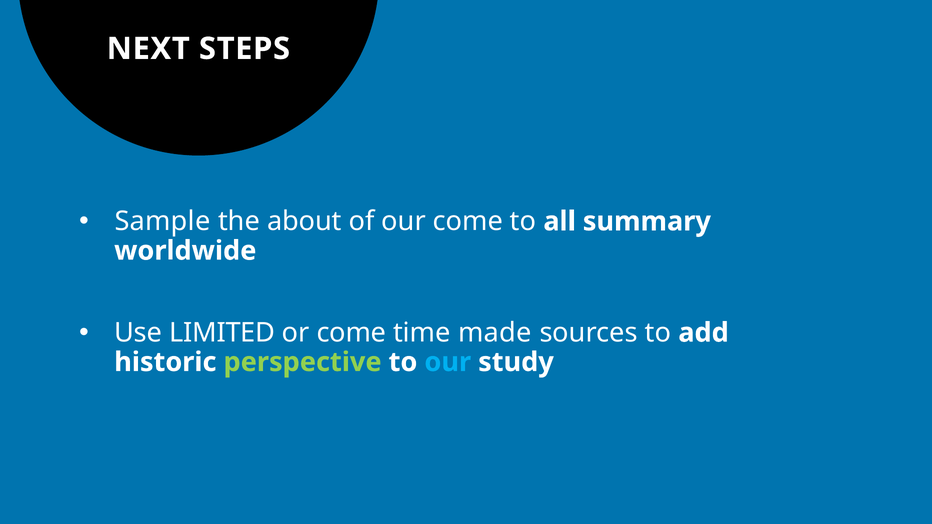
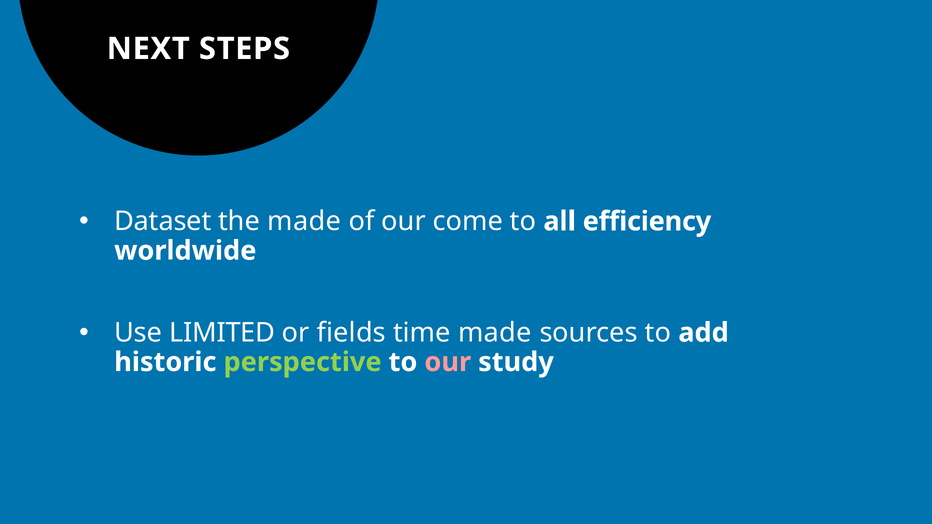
Sample: Sample -> Dataset
the about: about -> made
summary: summary -> efficiency
or come: come -> fields
our at (448, 362) colour: light blue -> pink
